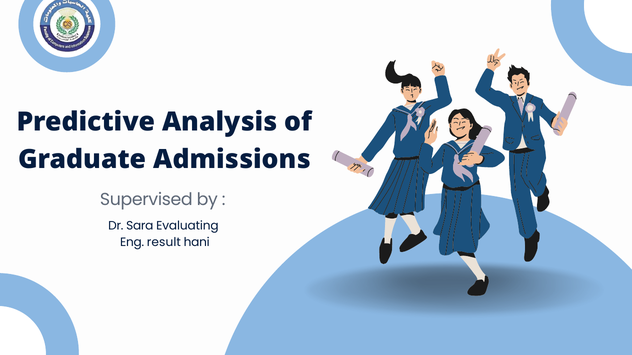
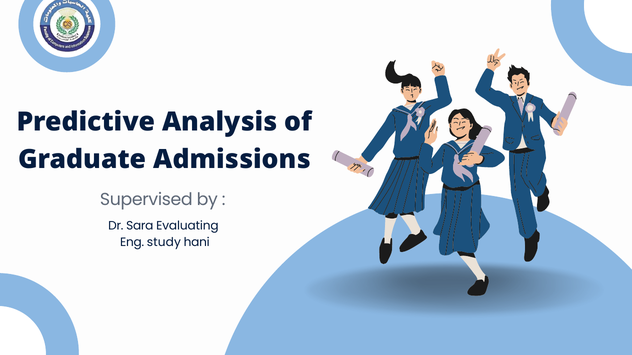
result: result -> study
